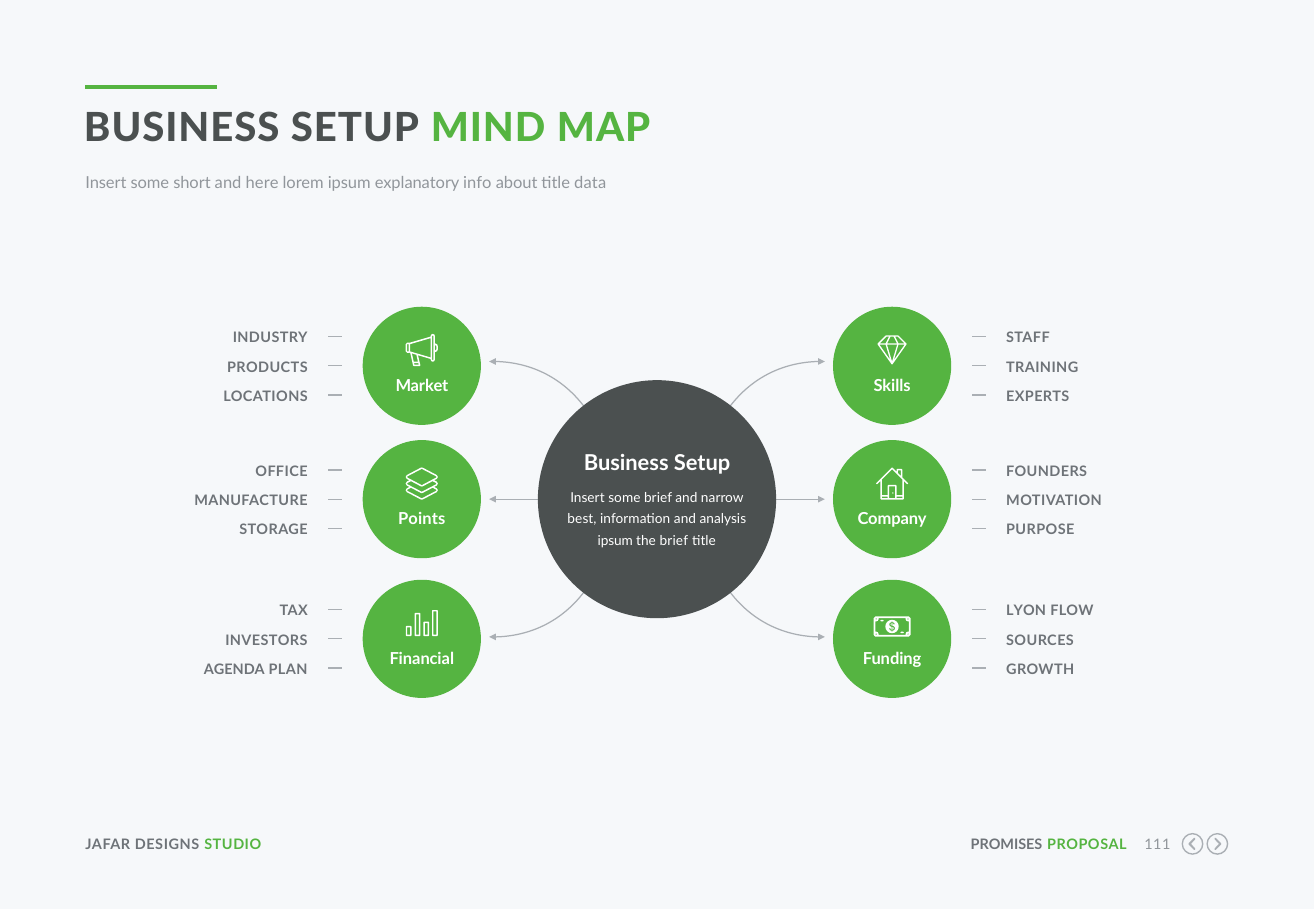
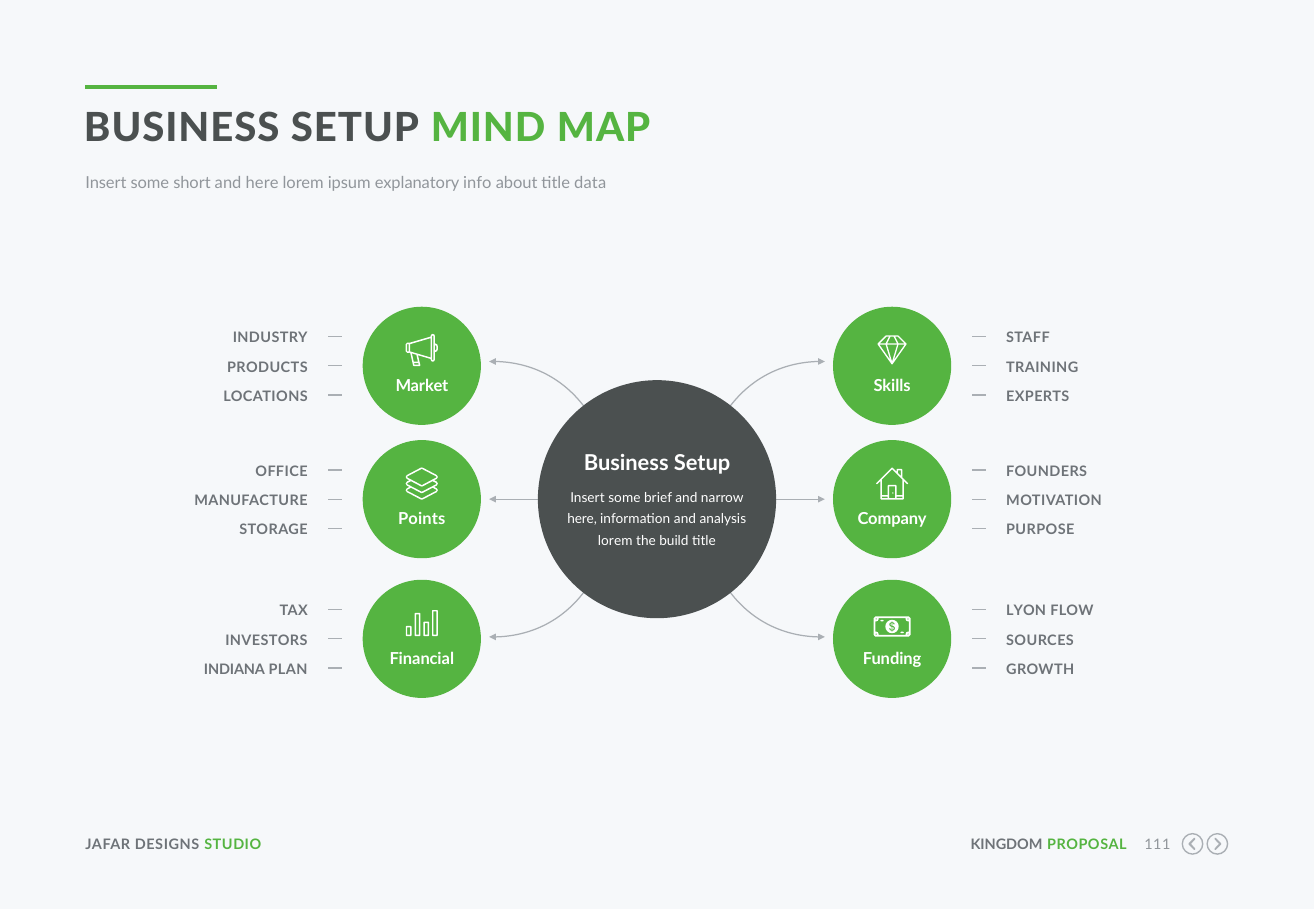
best at (582, 520): best -> here
ipsum at (615, 541): ipsum -> lorem
the brief: brief -> build
AGENDA: AGENDA -> INDIANA
PROMISES: PROMISES -> KINGDOM
